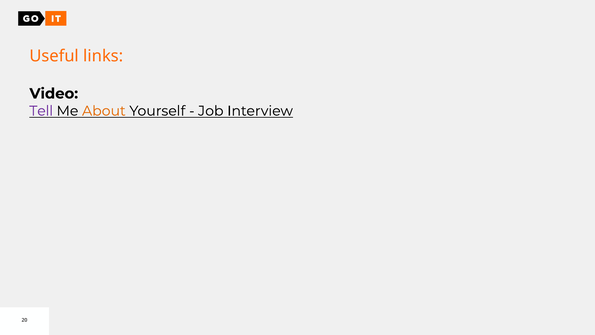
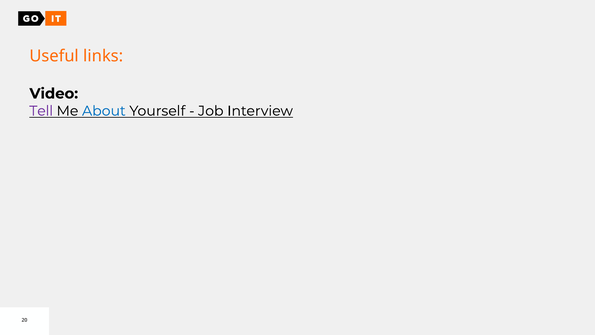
About colour: orange -> blue
